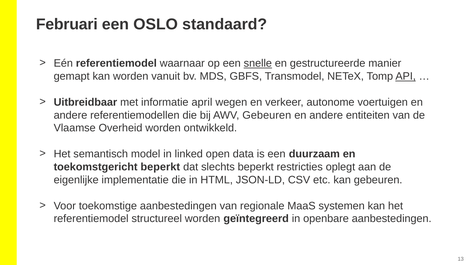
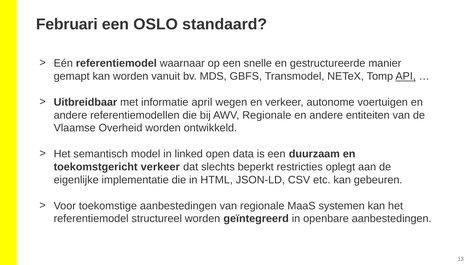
snelle underline: present -> none
AWV Gebeuren: Gebeuren -> Regionale
toekomstgericht beperkt: beperkt -> verkeer
